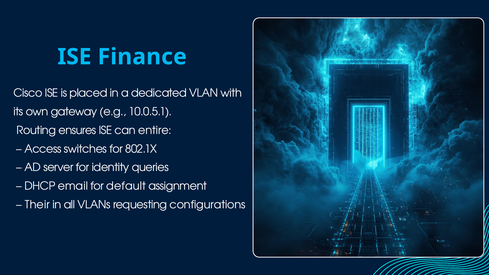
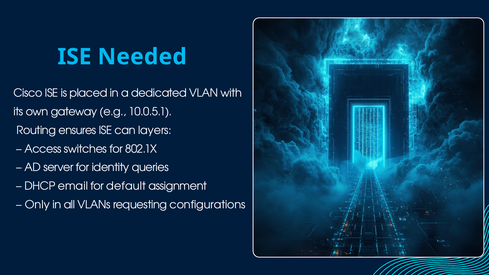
Finance: Finance -> Needed
entire: entire -> layers
Their: Their -> Only
